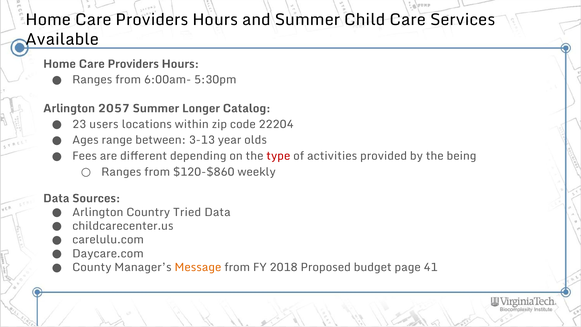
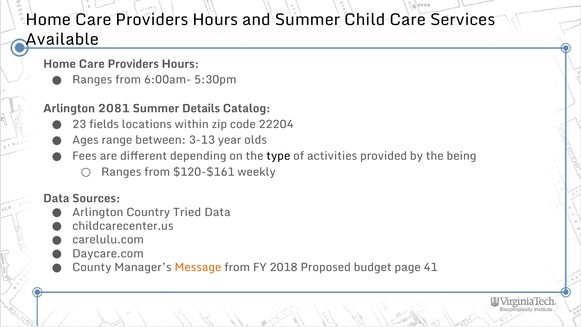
2057: 2057 -> 2081
Longer: Longer -> Details
users: users -> fields
type colour: red -> black
$120-$860: $120-$860 -> $120-$161
